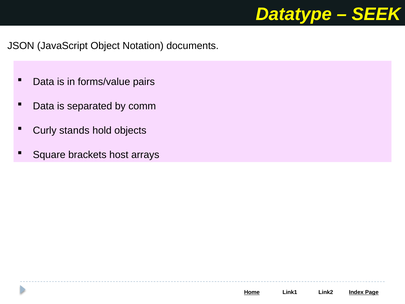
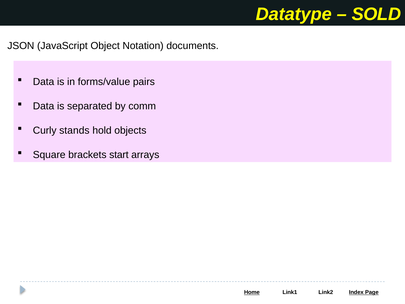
SEEK: SEEK -> SOLD
host: host -> start
